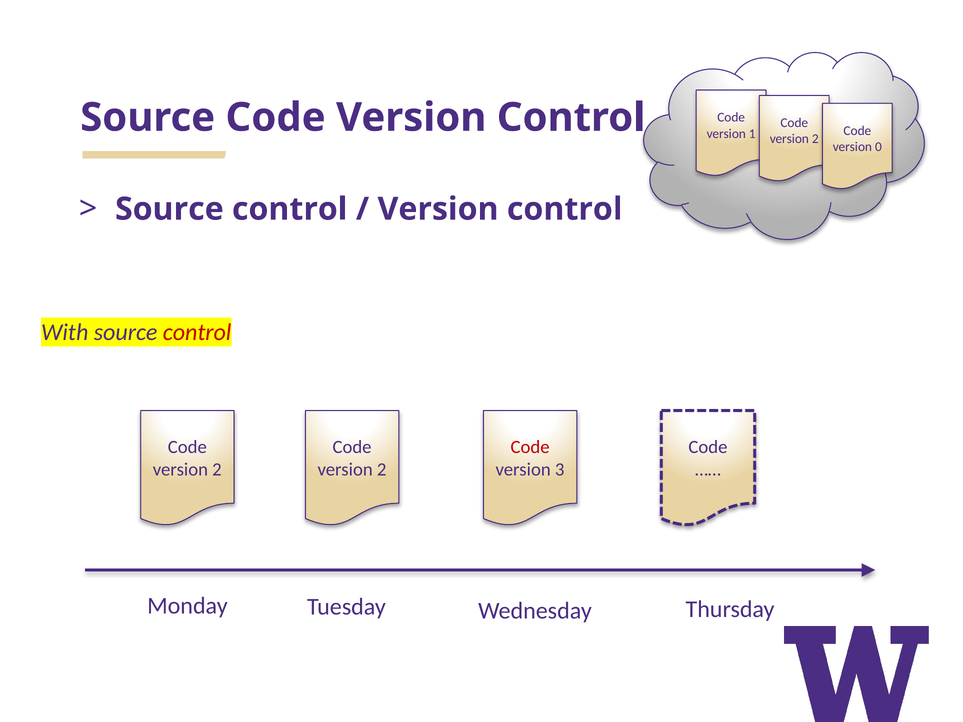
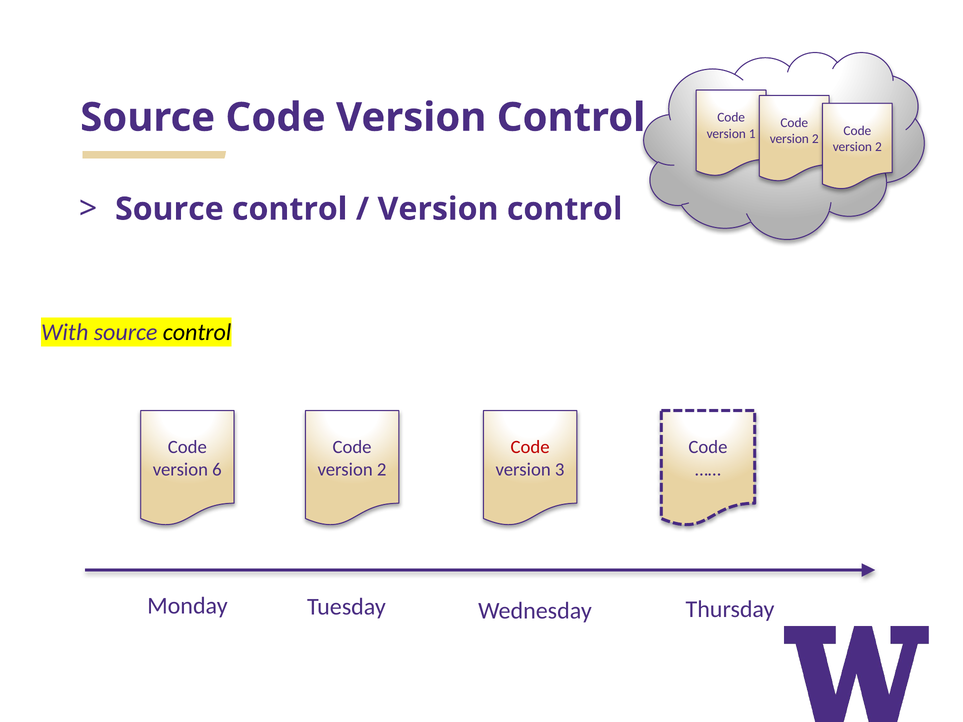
0 at (878, 147): 0 -> 2
control at (197, 332) colour: red -> black
2 at (217, 470): 2 -> 6
